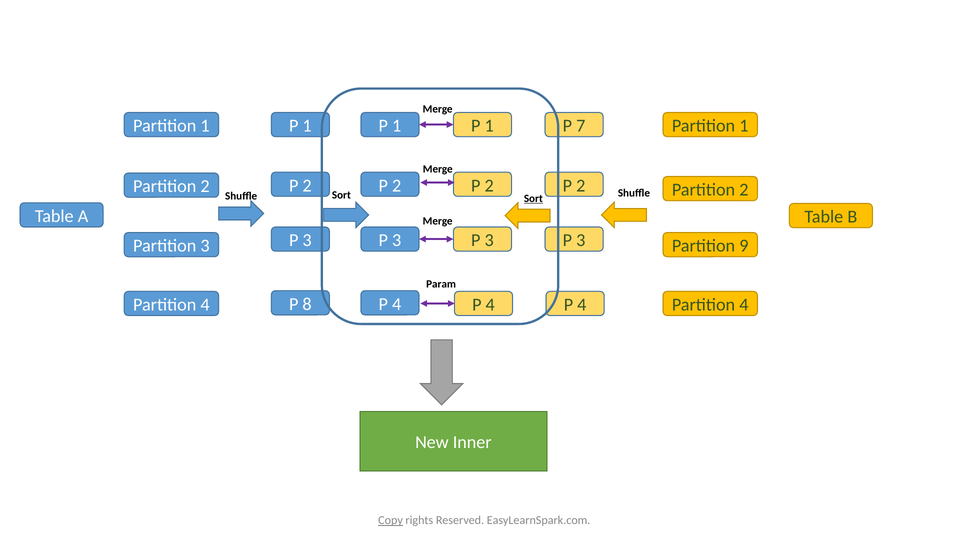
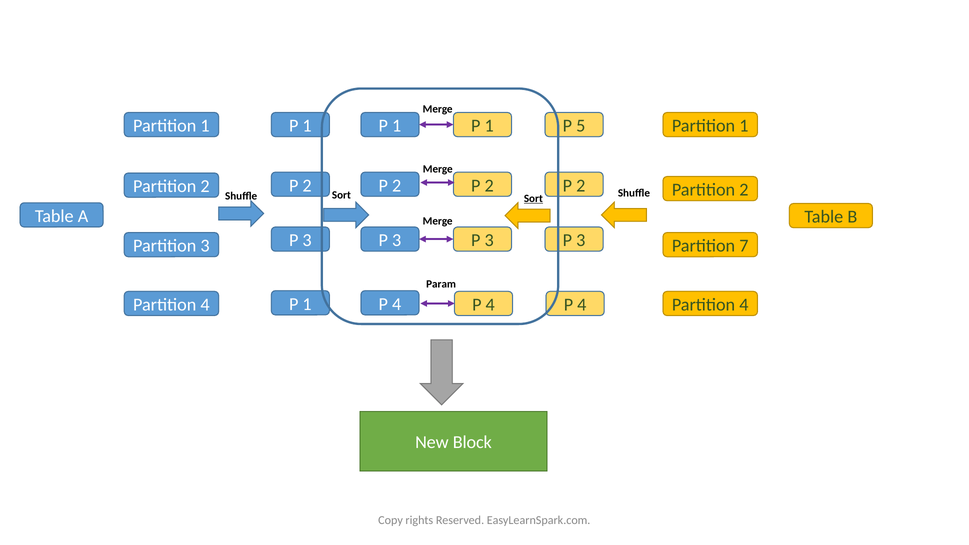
7: 7 -> 5
9: 9 -> 7
8 at (307, 304): 8 -> 1
Inner: Inner -> Block
Copy underline: present -> none
